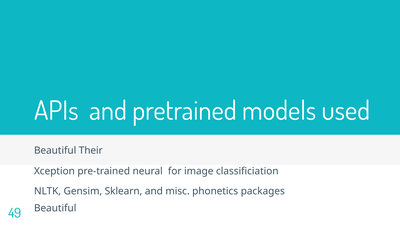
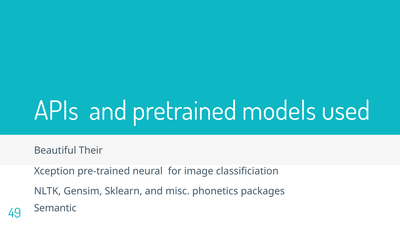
Beautiful at (55, 208): Beautiful -> Semantic
